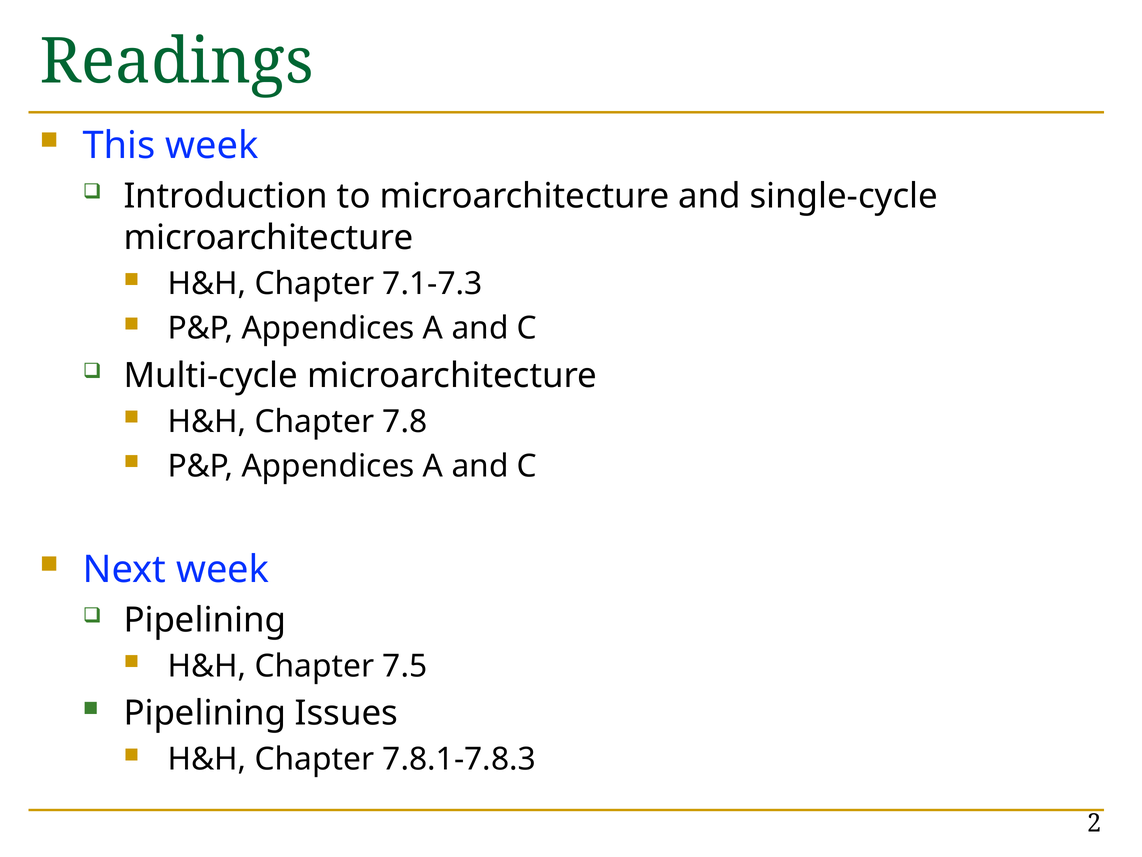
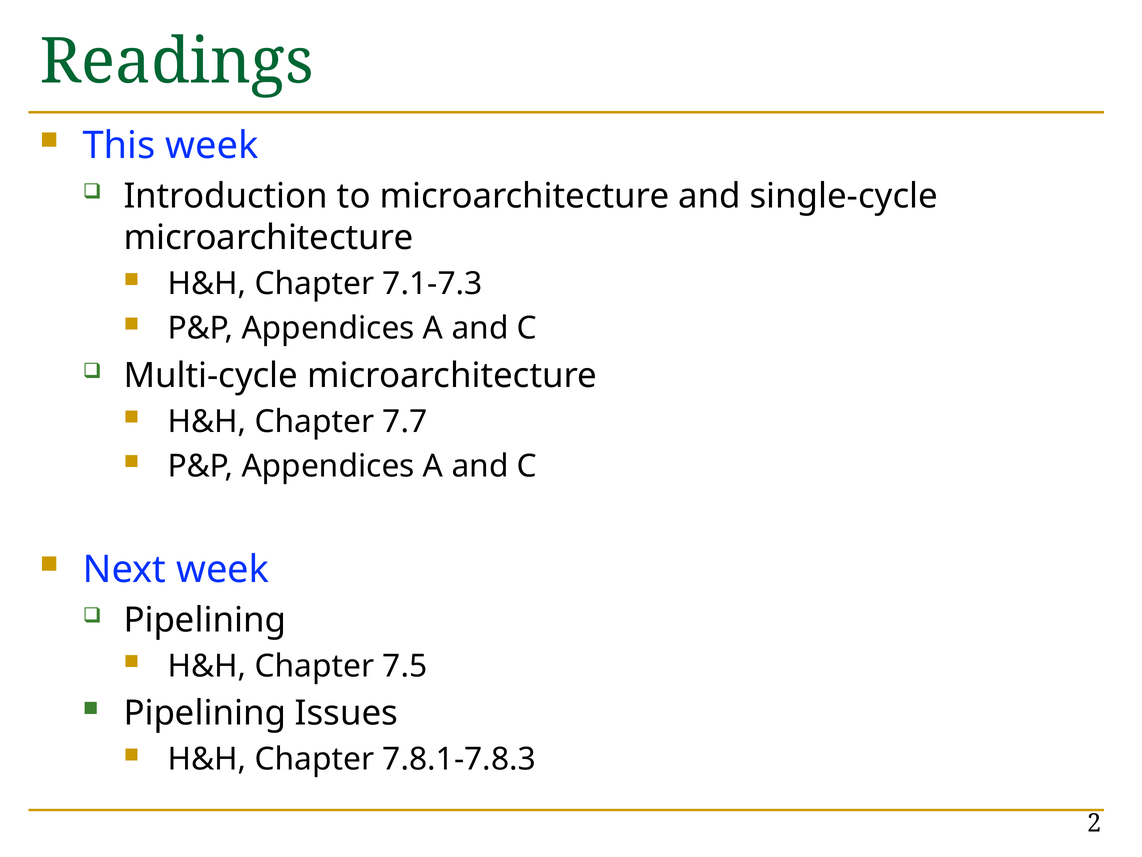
7.8: 7.8 -> 7.7
